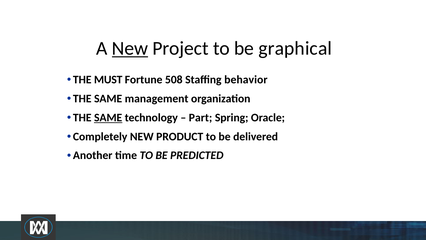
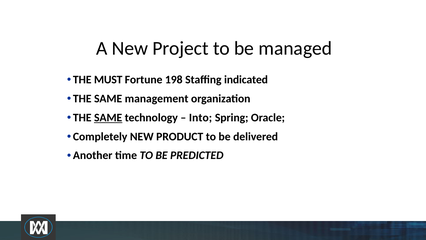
New at (130, 48) underline: present -> none
graphical: graphical -> managed
508: 508 -> 198
behavior: behavior -> indicated
Part: Part -> Into
